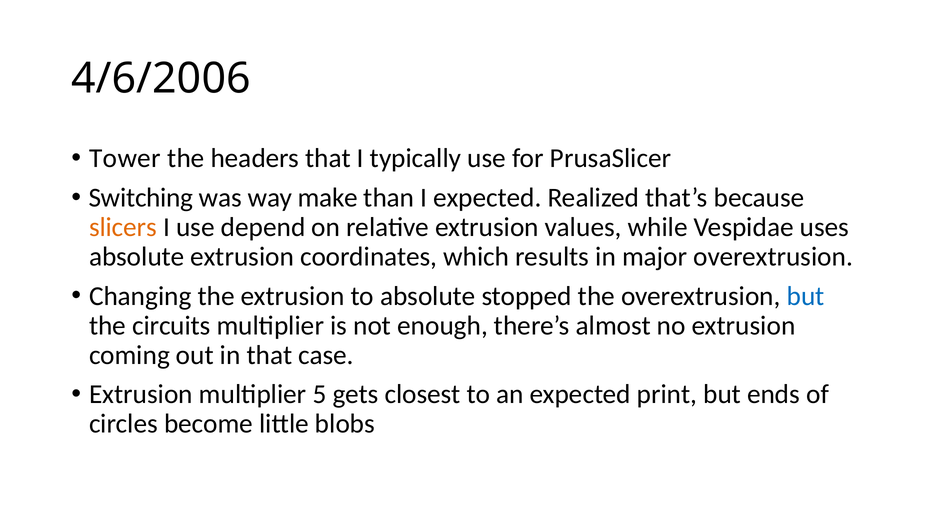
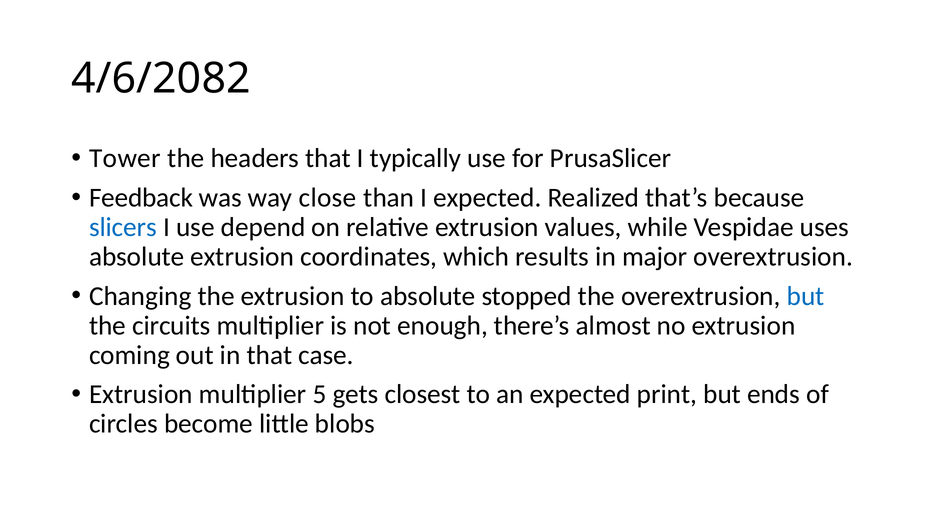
4/6/2006: 4/6/2006 -> 4/6/2082
Switching: Switching -> Feedback
make: make -> close
slicers colour: orange -> blue
